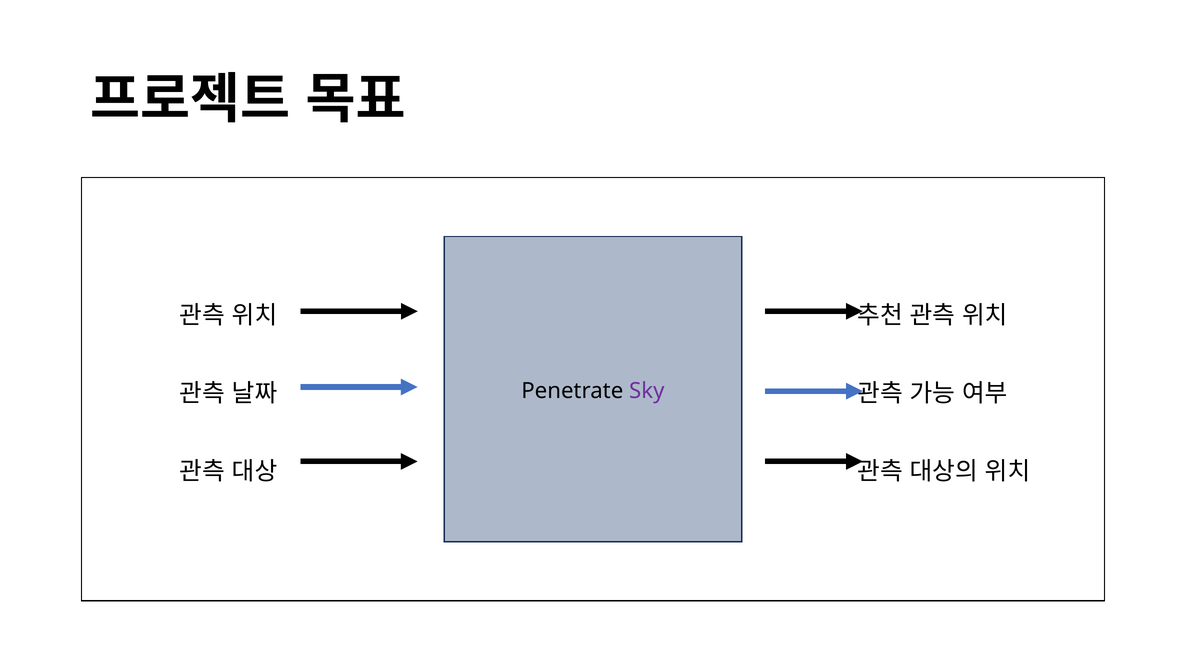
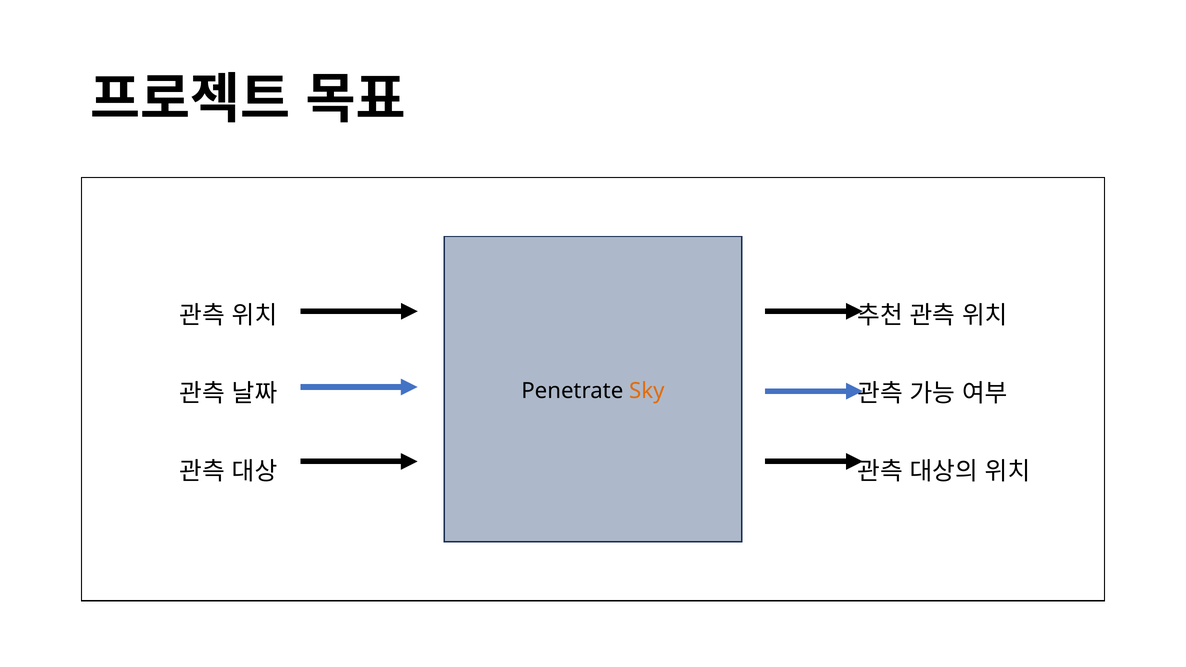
Sky colour: purple -> orange
